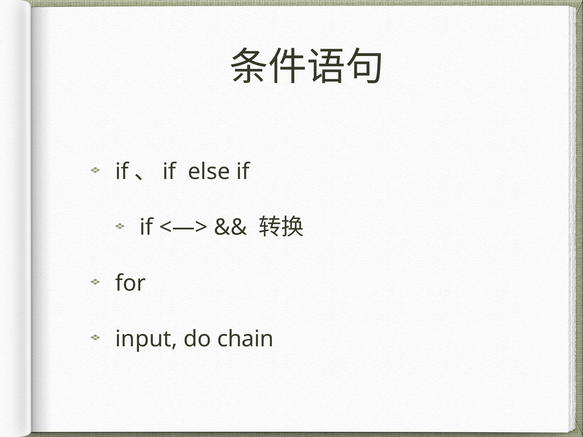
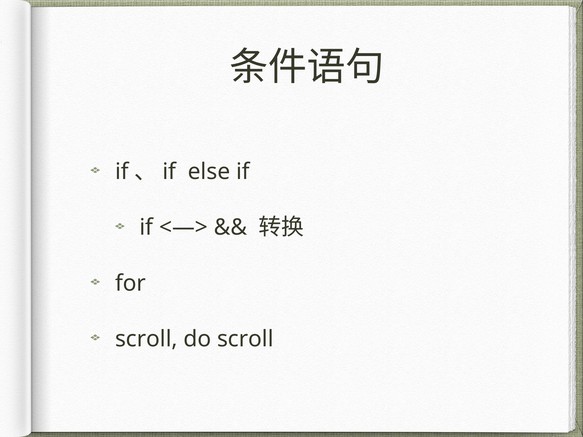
input at (146, 339): input -> scroll
do chain: chain -> scroll
